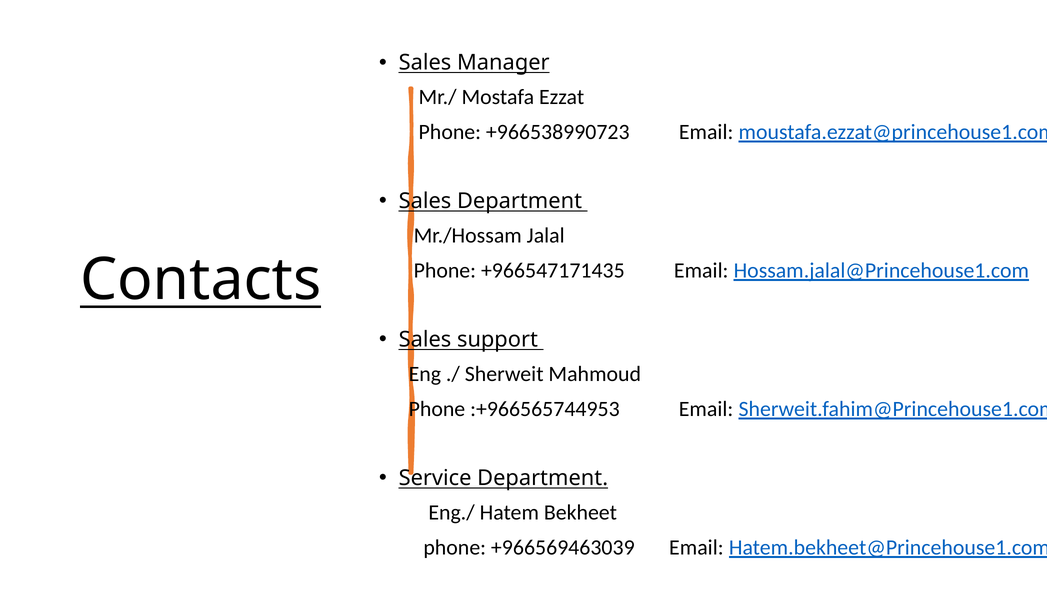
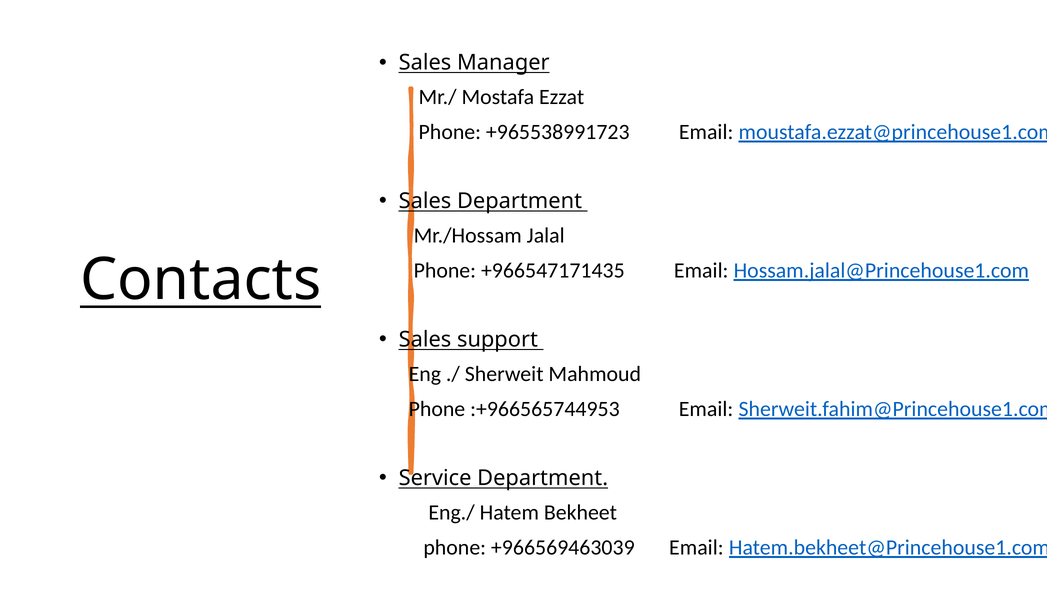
+966538990723: +966538990723 -> +965538991723
